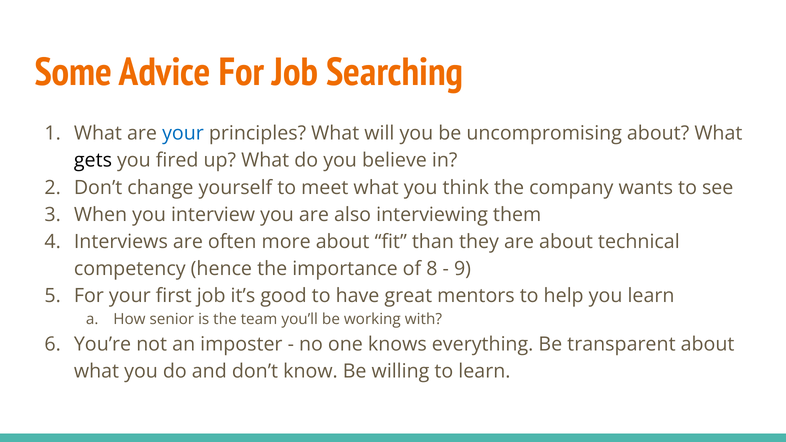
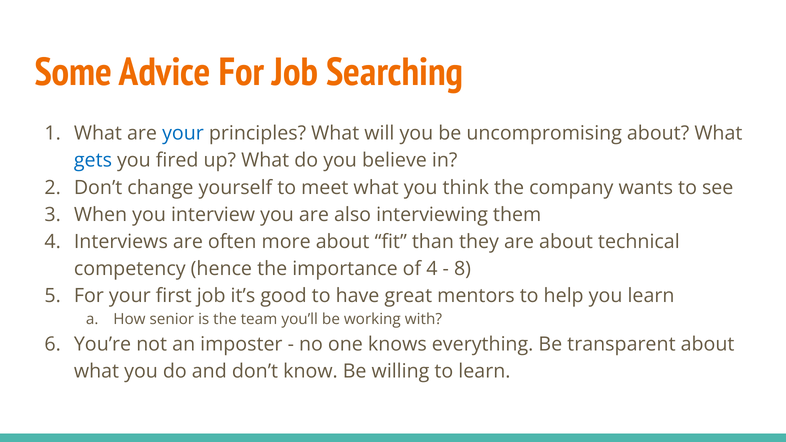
gets colour: black -> blue
of 8: 8 -> 4
9: 9 -> 8
